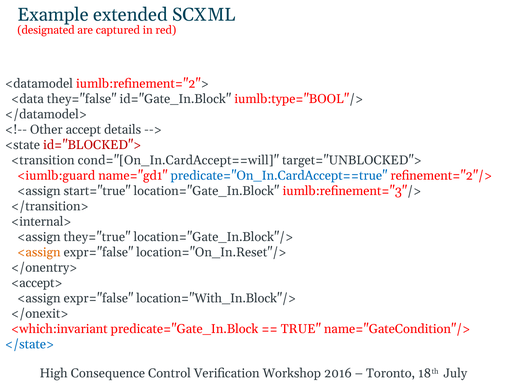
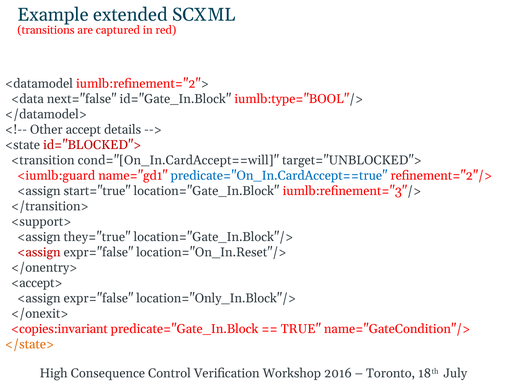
designated: designated -> transitions
they="false: they="false -> next="false
<internal>: <internal> -> <support>
<assign at (39, 252) colour: orange -> red
location="With_In.Block"/>: location="With_In.Block"/> -> location="Only_In.Block"/>
<which:invariant: <which:invariant -> <copies:invariant
</state> colour: blue -> orange
